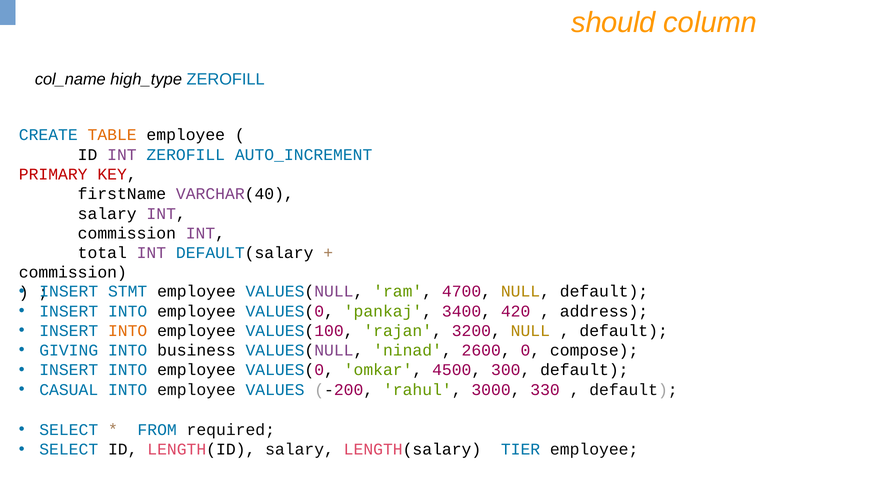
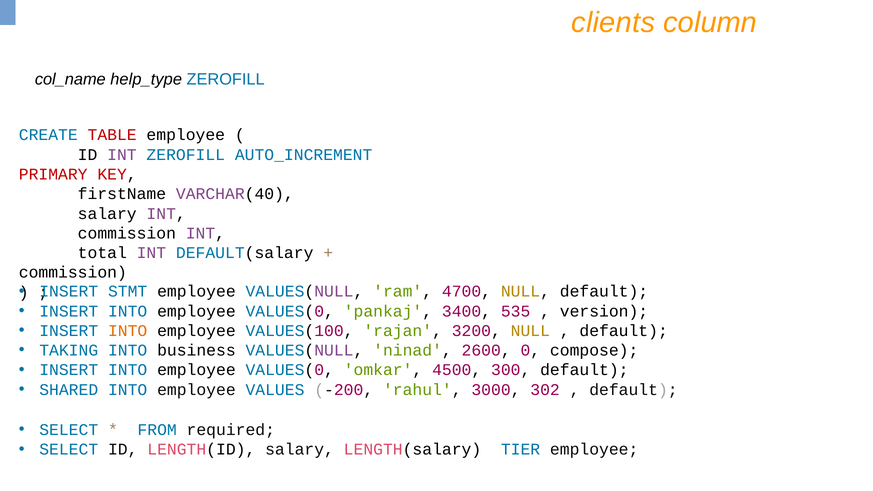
should: should -> clients
high_type: high_type -> help_type
TABLE colour: orange -> red
420: 420 -> 535
address: address -> version
GIVING: GIVING -> TAKING
CASUAL: CASUAL -> SHARED
330: 330 -> 302
